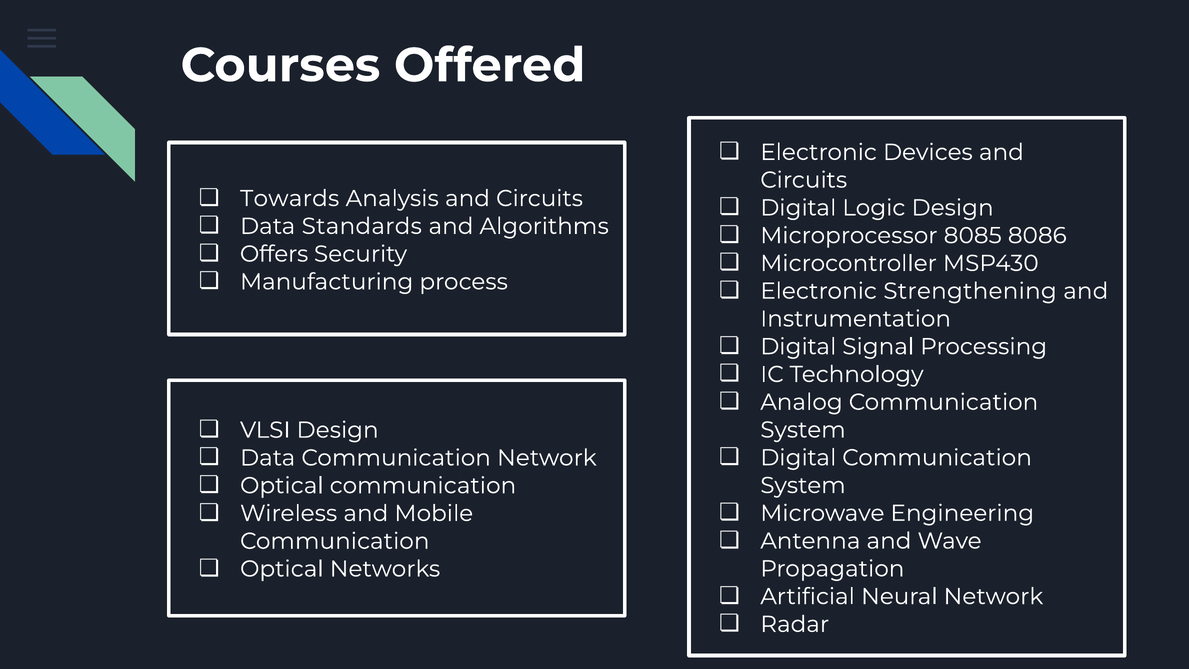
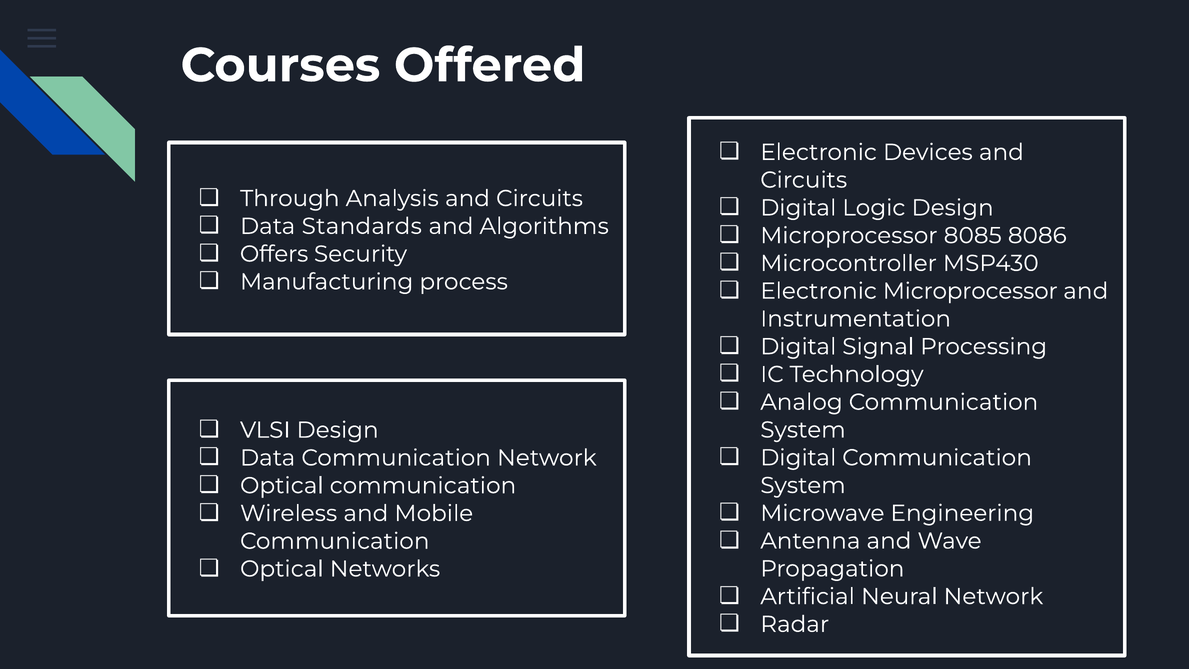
Towards: Towards -> Through
Electronic Strengthening: Strengthening -> Microprocessor
